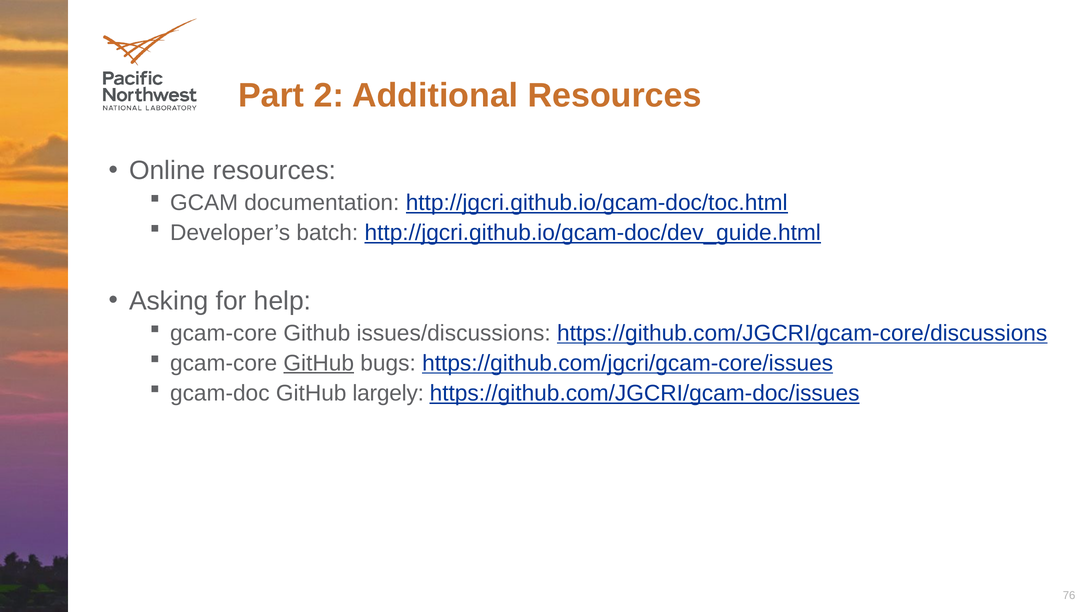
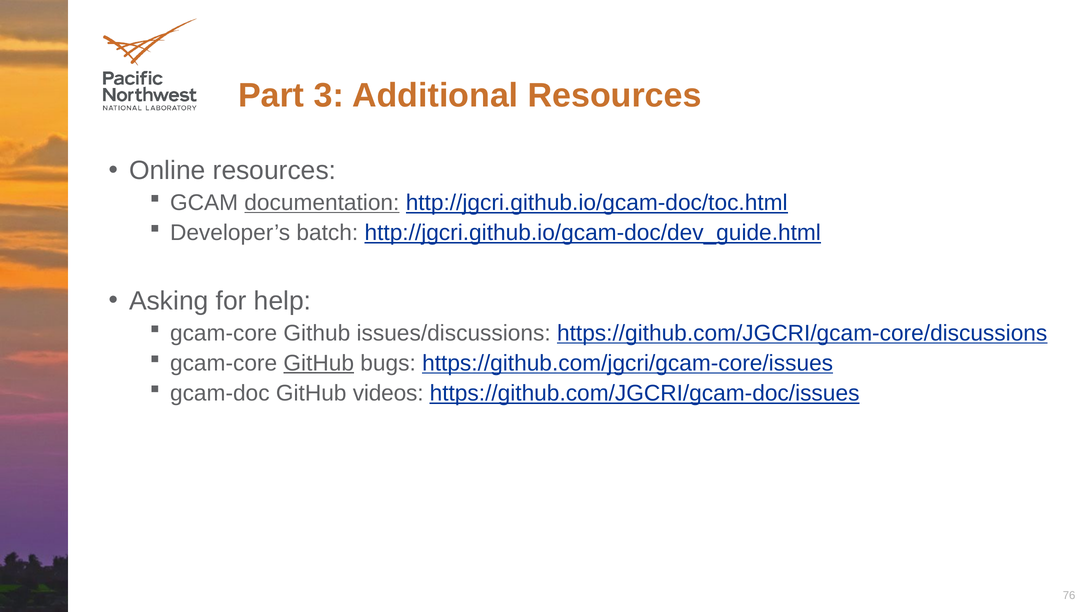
2: 2 -> 3
documentation underline: none -> present
largely: largely -> videos
